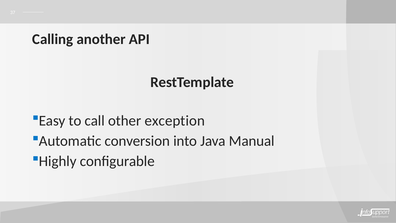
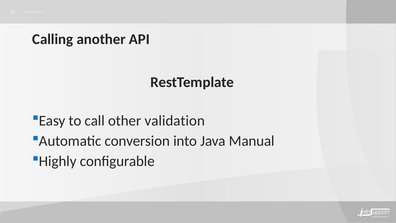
exception: exception -> validation
